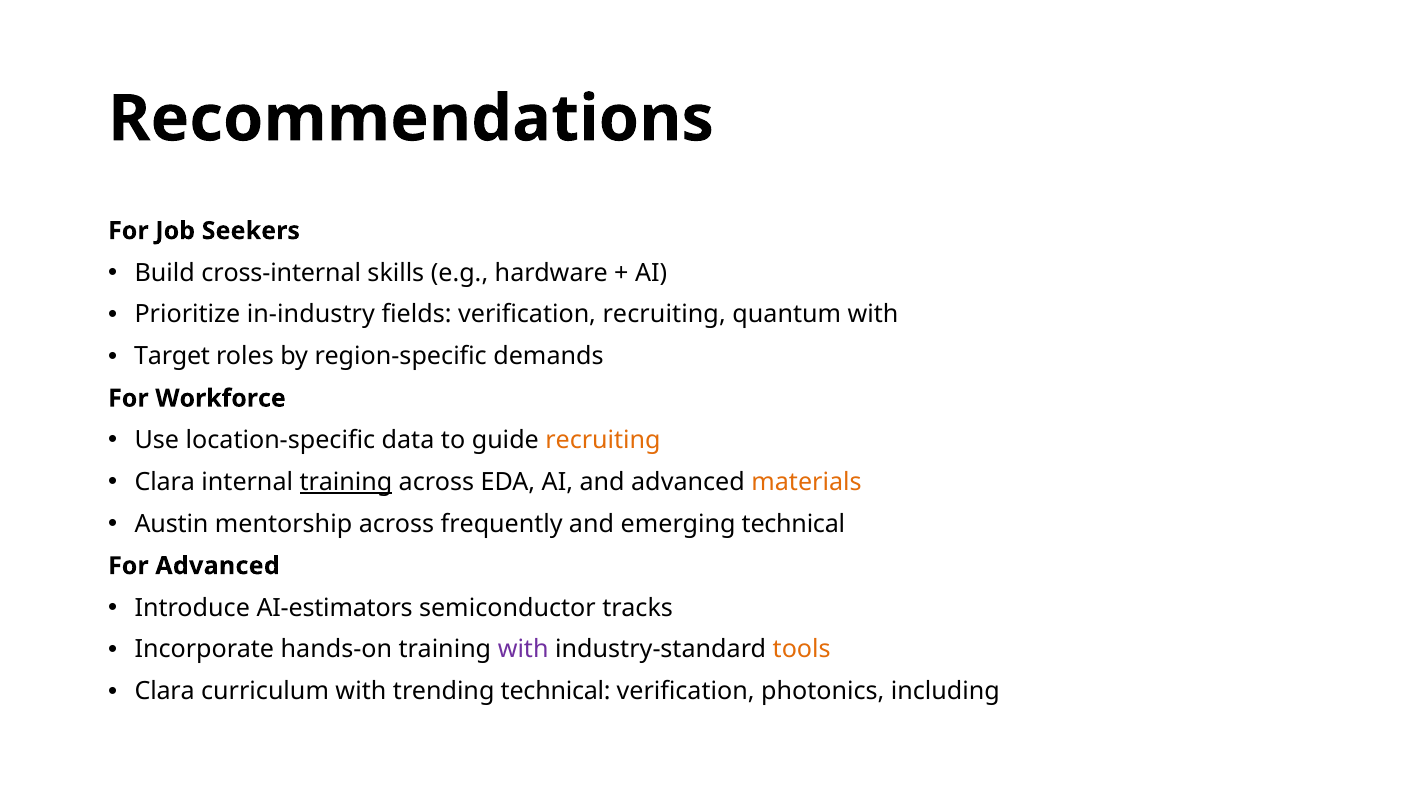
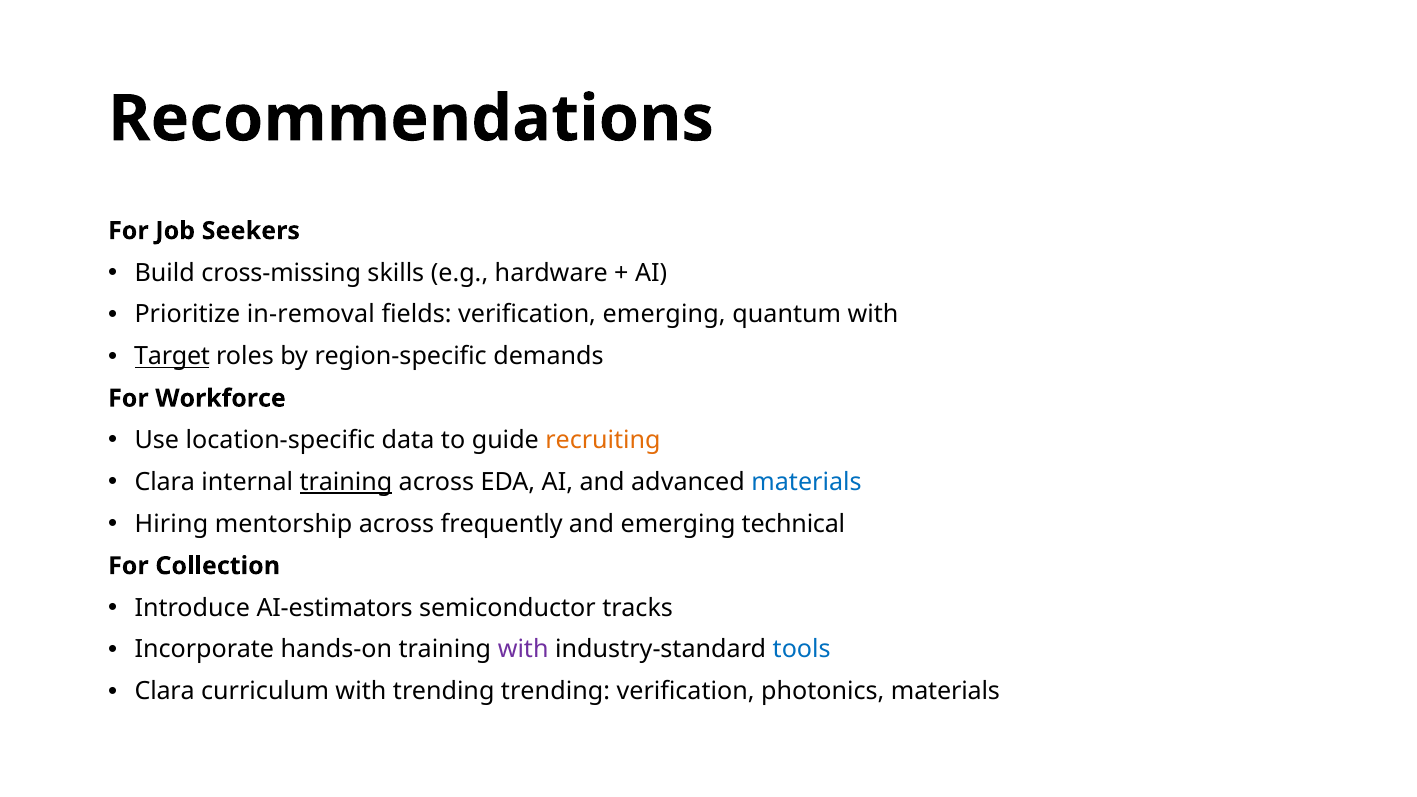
cross-internal: cross-internal -> cross-missing
in-industry: in-industry -> in-removal
verification recruiting: recruiting -> emerging
Target underline: none -> present
materials at (807, 482) colour: orange -> blue
Austin: Austin -> Hiring
For Advanced: Advanced -> Collection
tools colour: orange -> blue
trending technical: technical -> trending
photonics including: including -> materials
